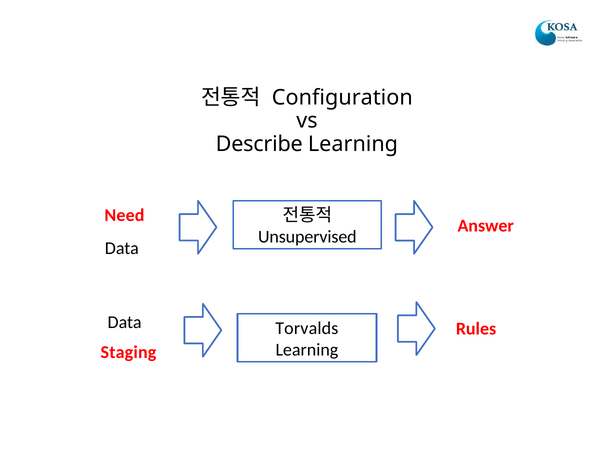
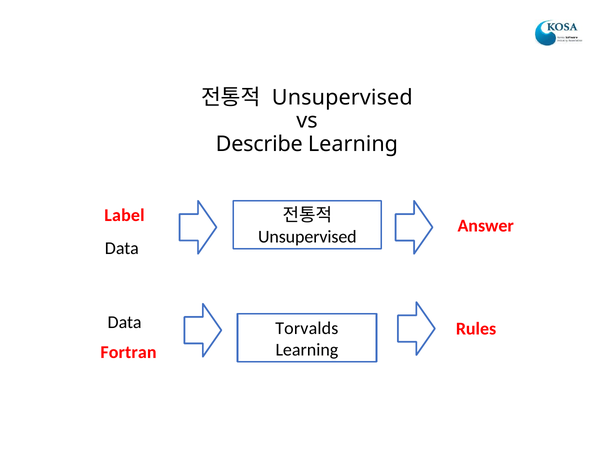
Configuration at (342, 97): Configuration -> Unsupervised
Need: Need -> Label
Staging: Staging -> Fortran
